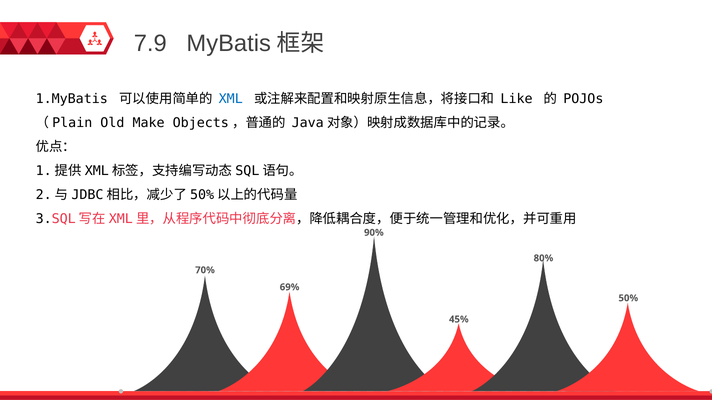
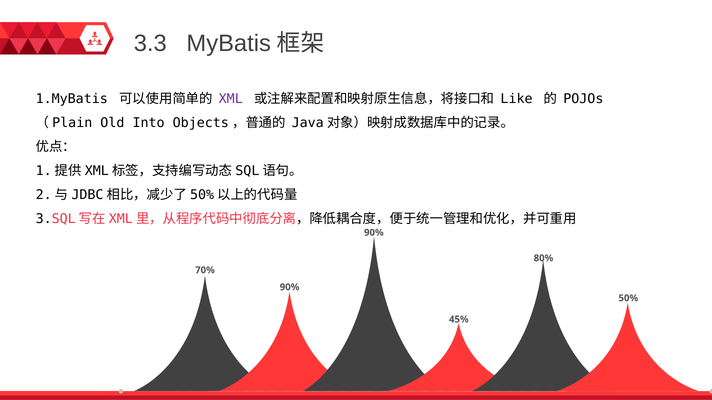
7.9: 7.9 -> 3.3
XML colour: blue -> purple
Make: Make -> Into
69% at (290, 287): 69% -> 90%
